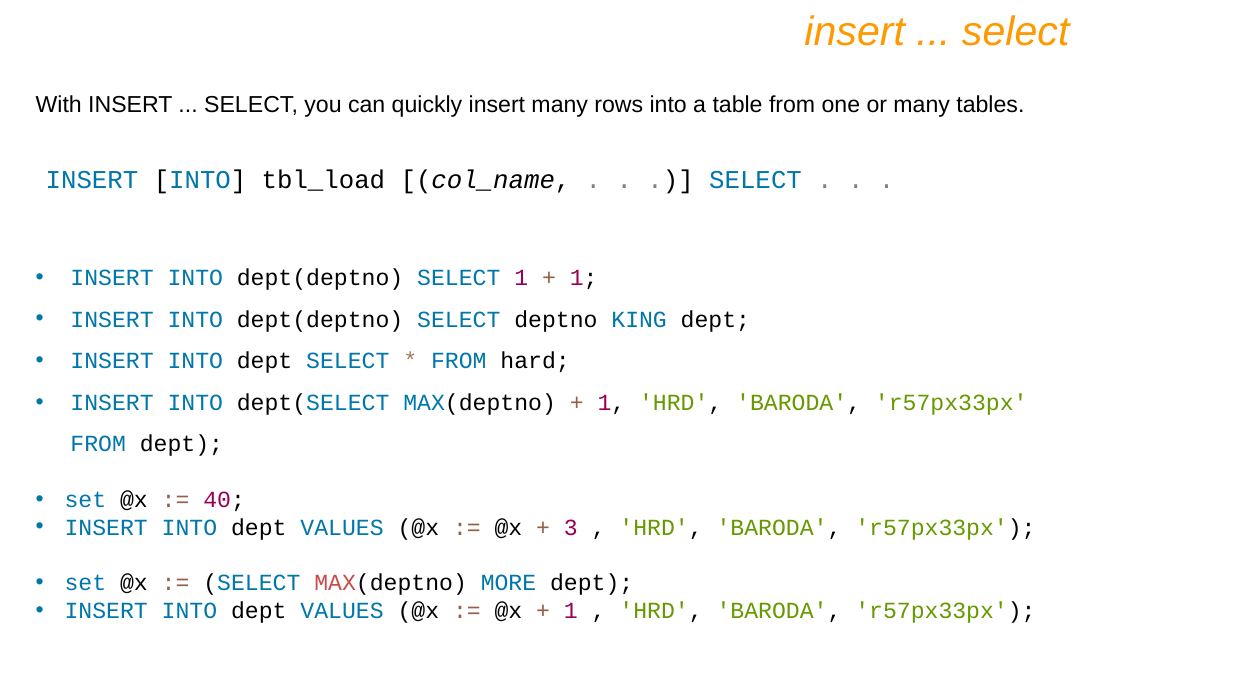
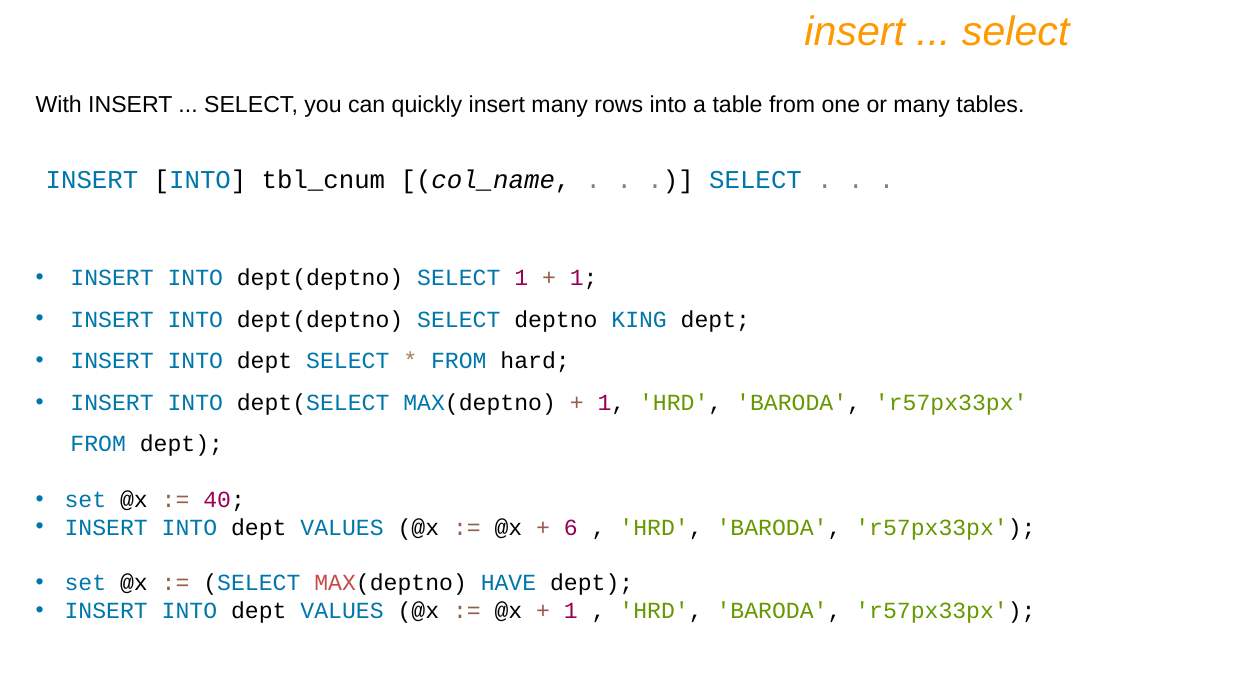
tbl_load: tbl_load -> tbl_cnum
3: 3 -> 6
MORE: MORE -> HAVE
